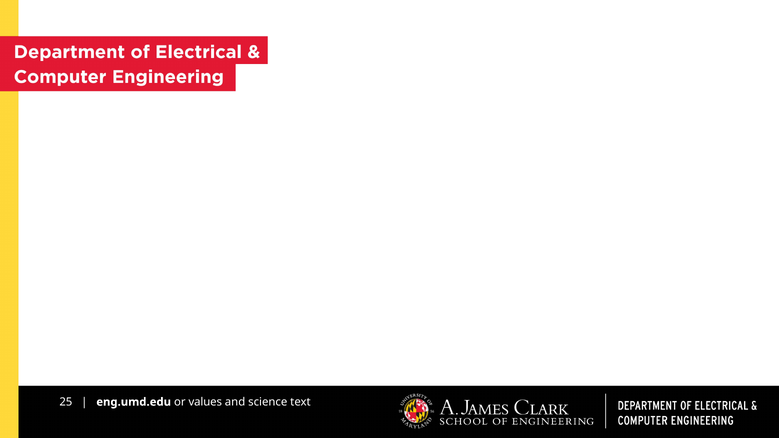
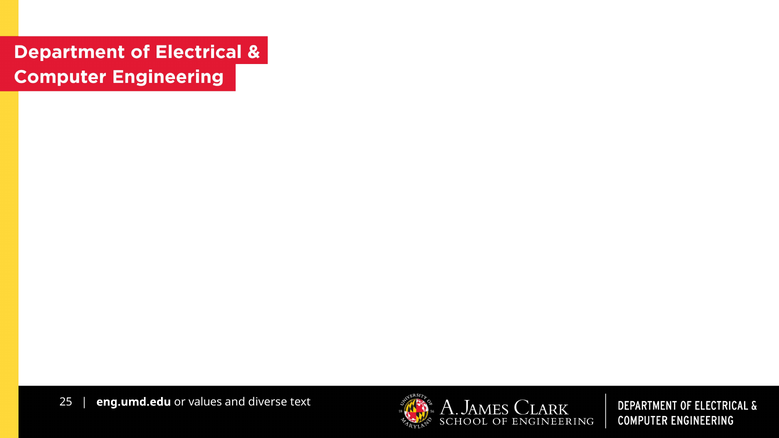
science: science -> diverse
